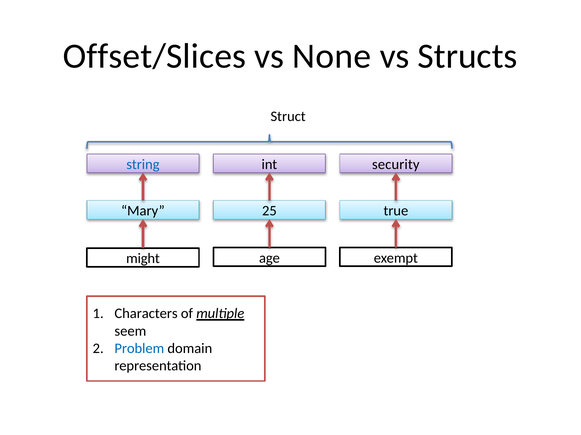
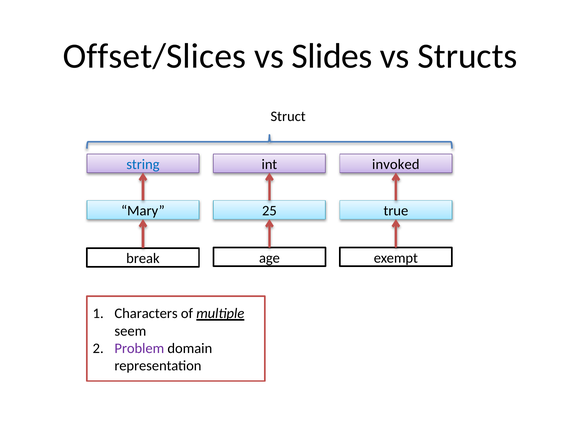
None: None -> Slides
security: security -> invoked
might: might -> break
Problem colour: blue -> purple
